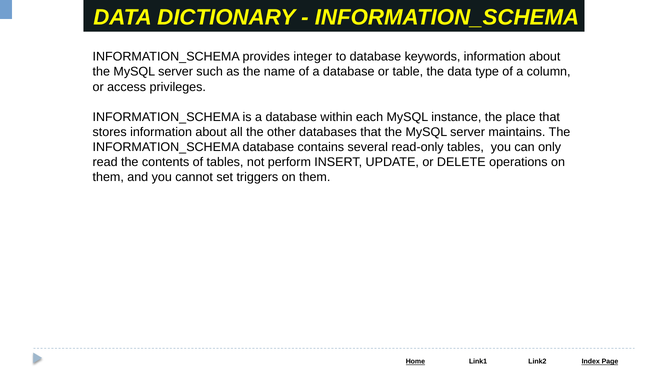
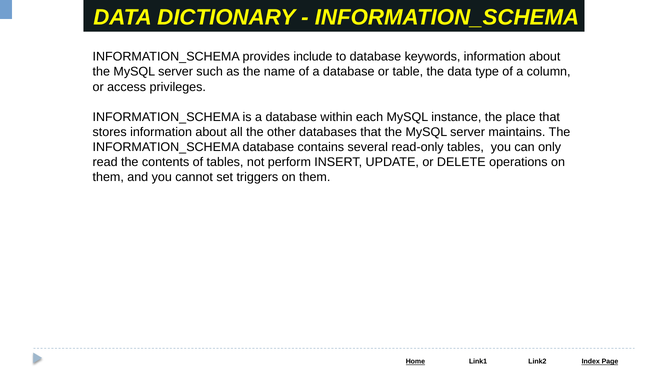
integer: integer -> include
